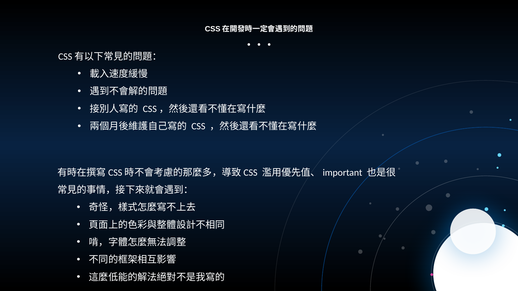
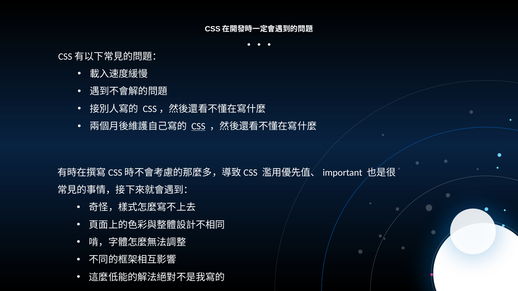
CSS underline: none -> present
